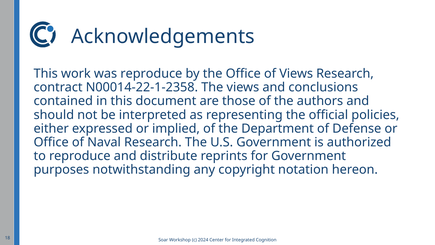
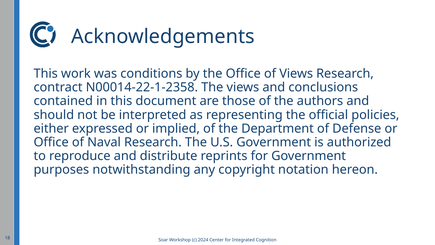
was reproduce: reproduce -> conditions
